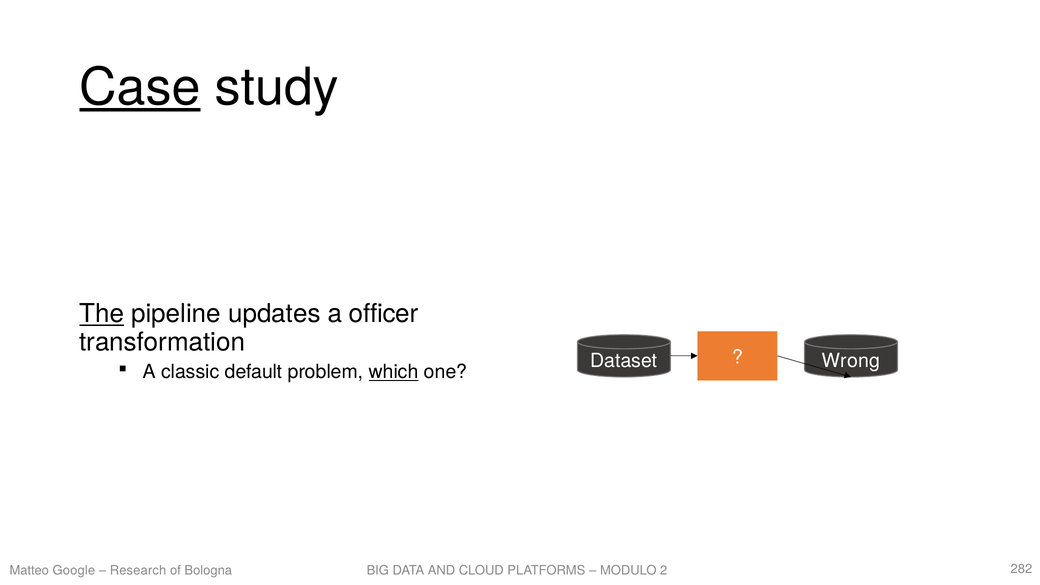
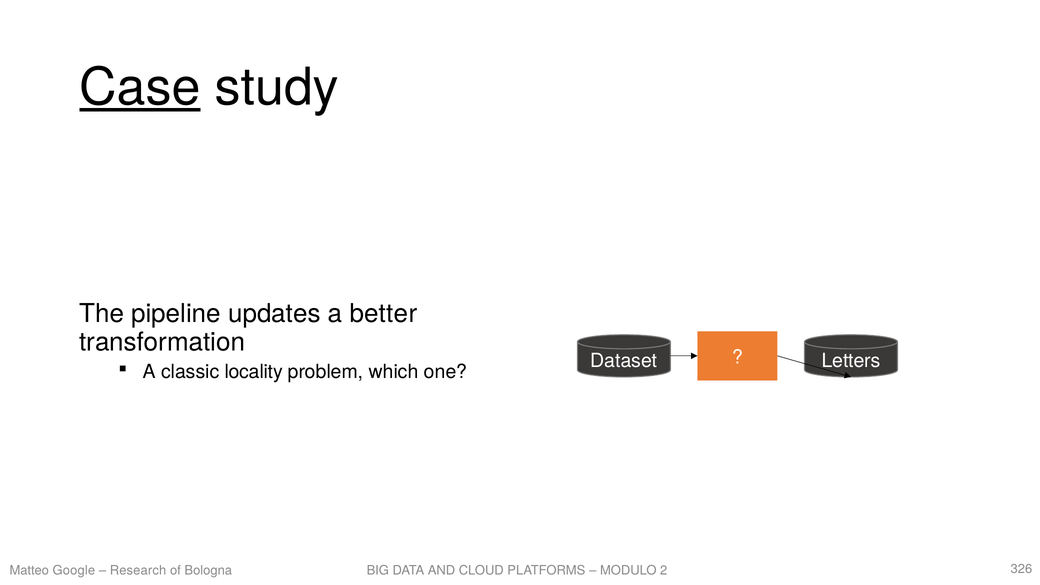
The underline: present -> none
officer: officer -> better
Wrong: Wrong -> Letters
default: default -> locality
which underline: present -> none
282: 282 -> 326
